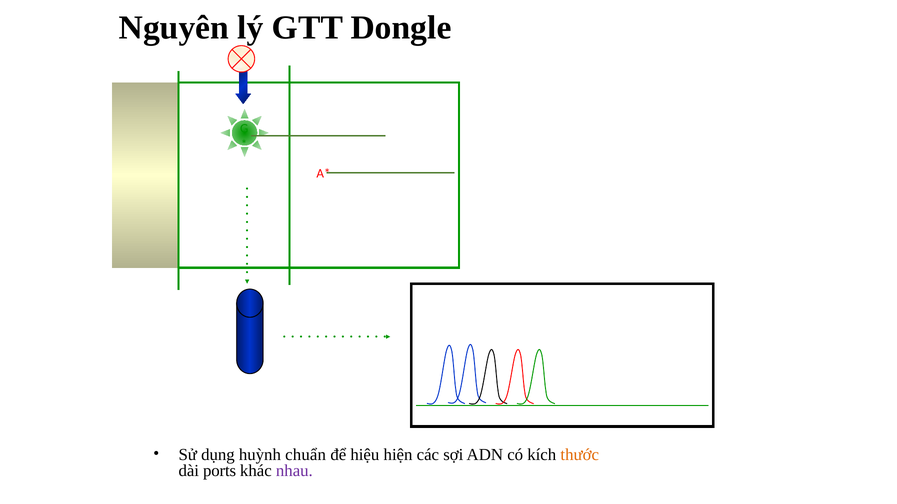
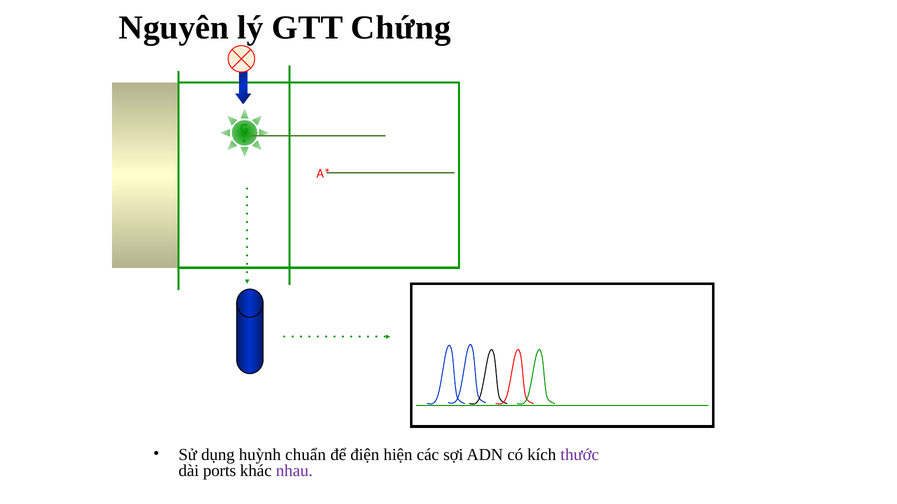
Dongle: Dongle -> Chứng
hiệu: hiệu -> điện
thước colour: orange -> purple
